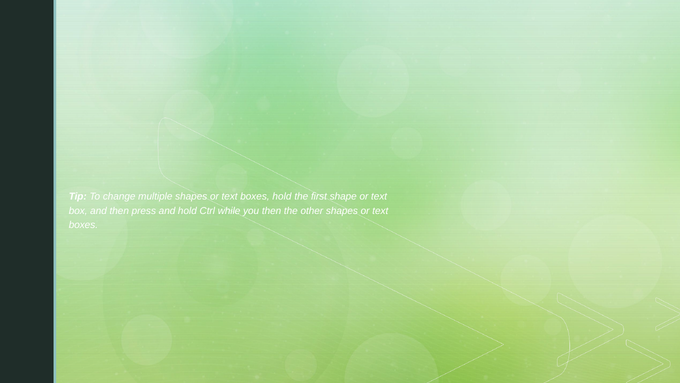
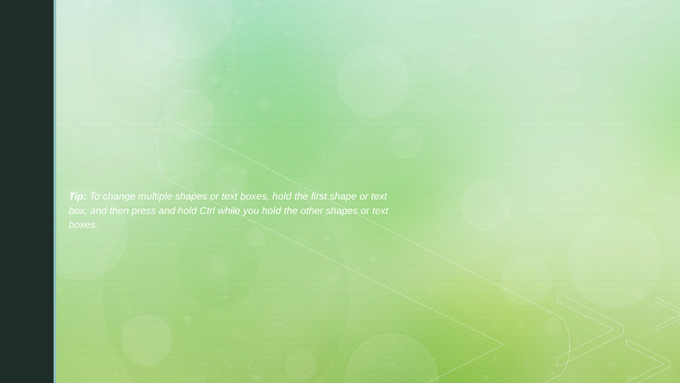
you then: then -> hold
